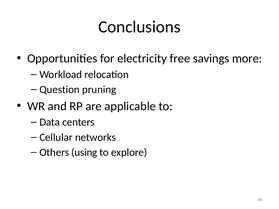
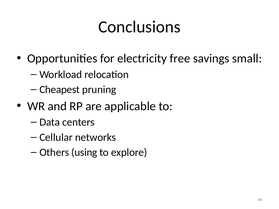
more: more -> small
Question: Question -> Cheapest
